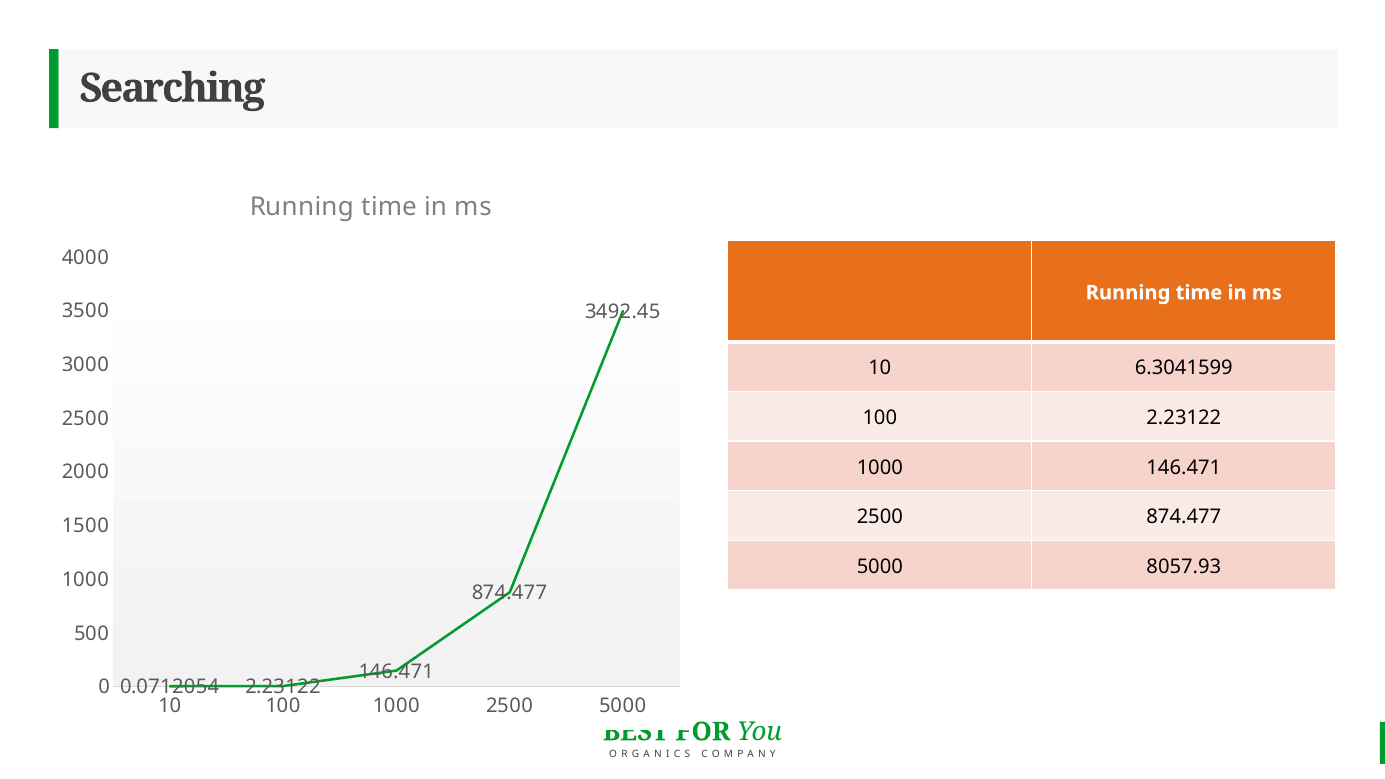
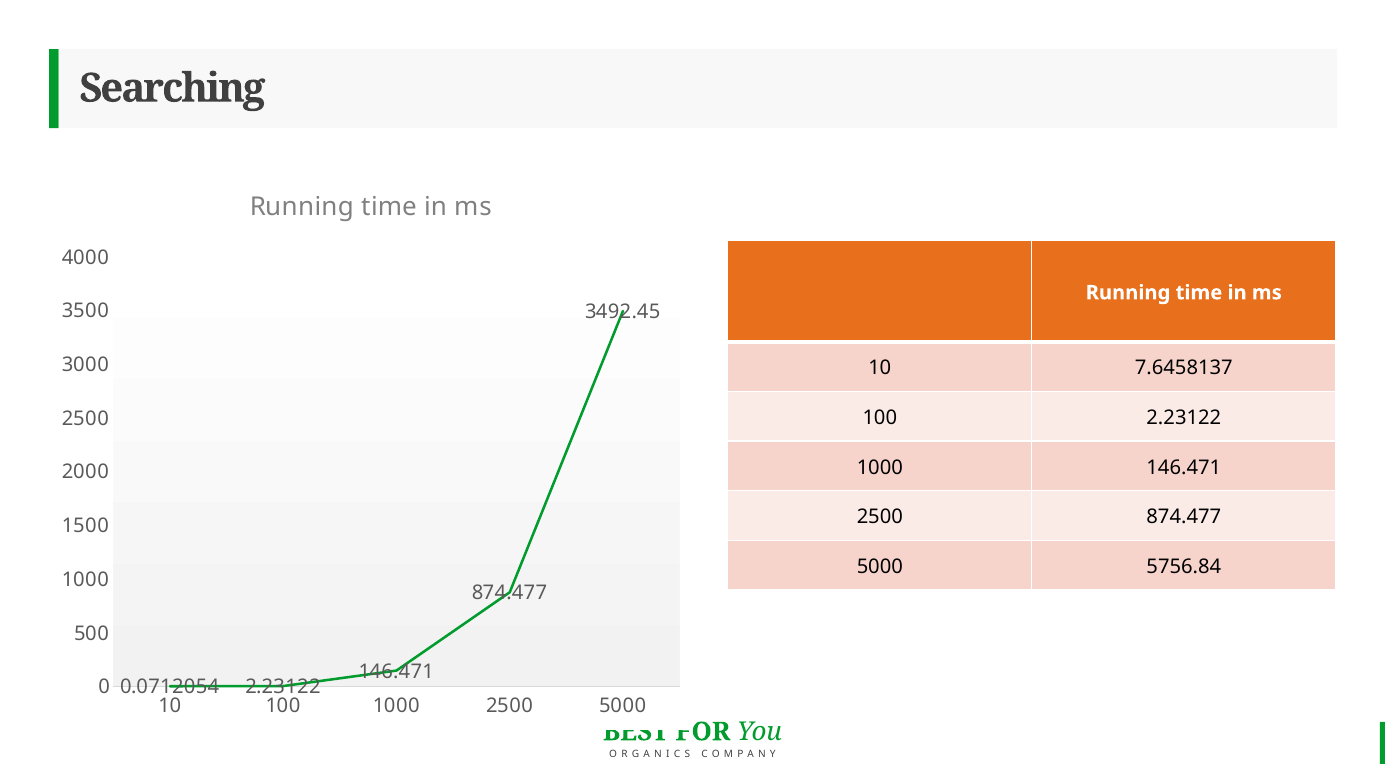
6.3041599: 6.3041599 -> 7.6458137
8057.93: 8057.93 -> 5756.84
